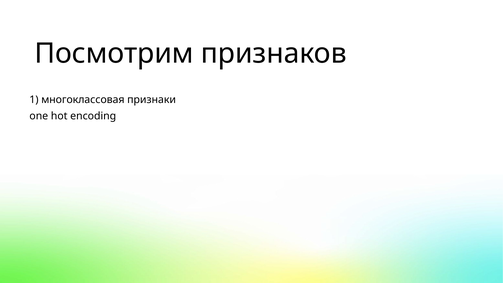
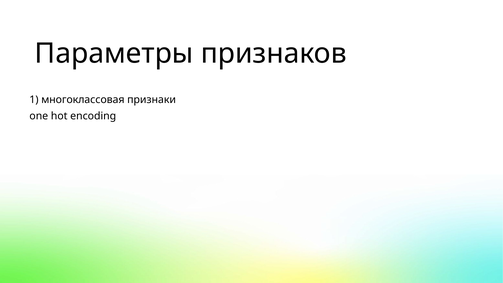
Посмотрим: Посмотрим -> Параметры
